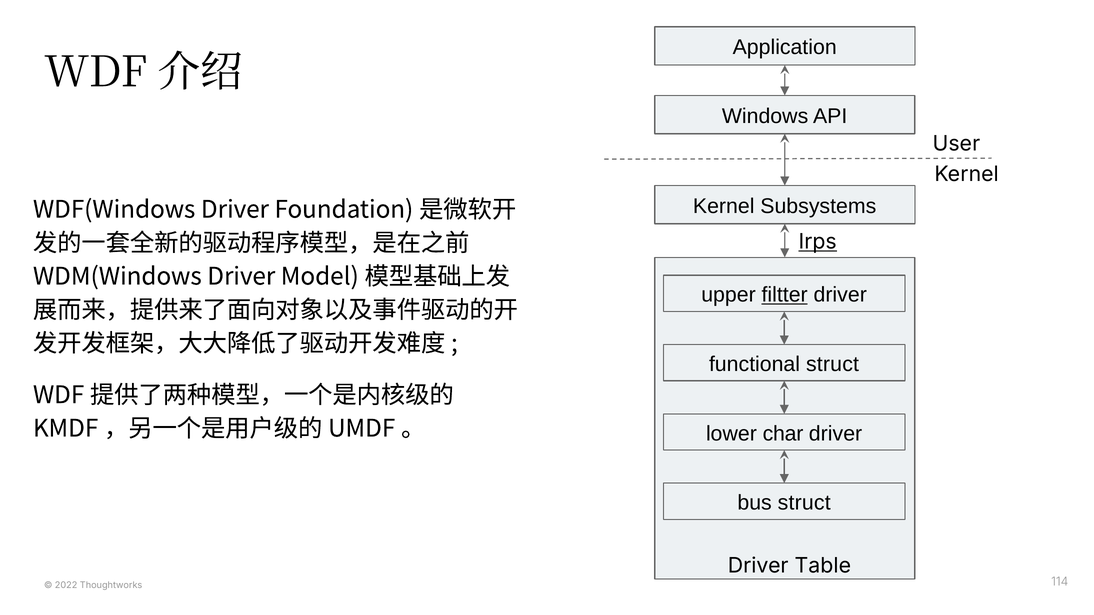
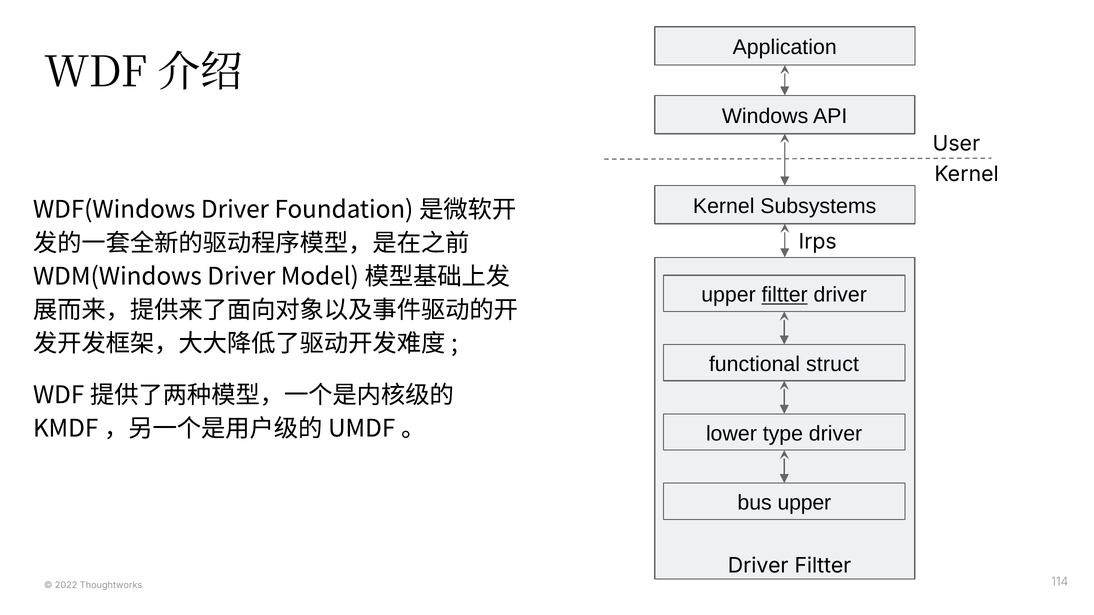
Irps underline: present -> none
char: char -> type
bus struct: struct -> upper
Driver Table: Table -> Filtter
